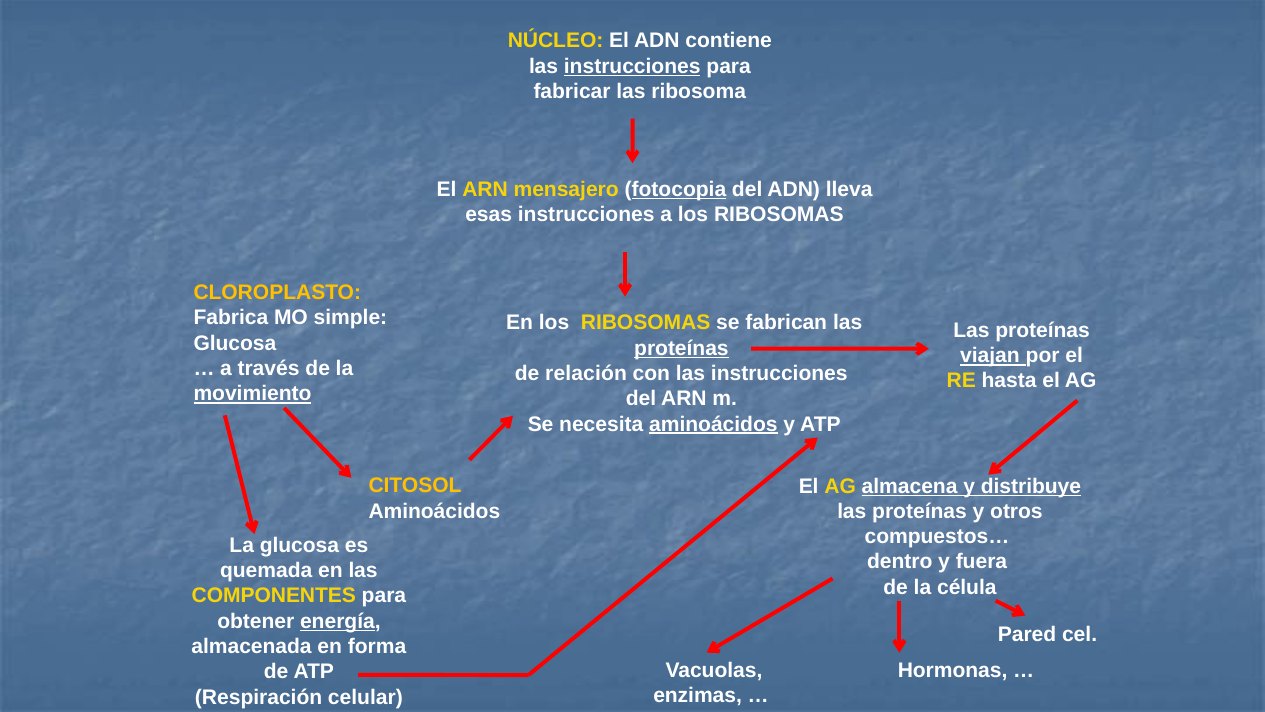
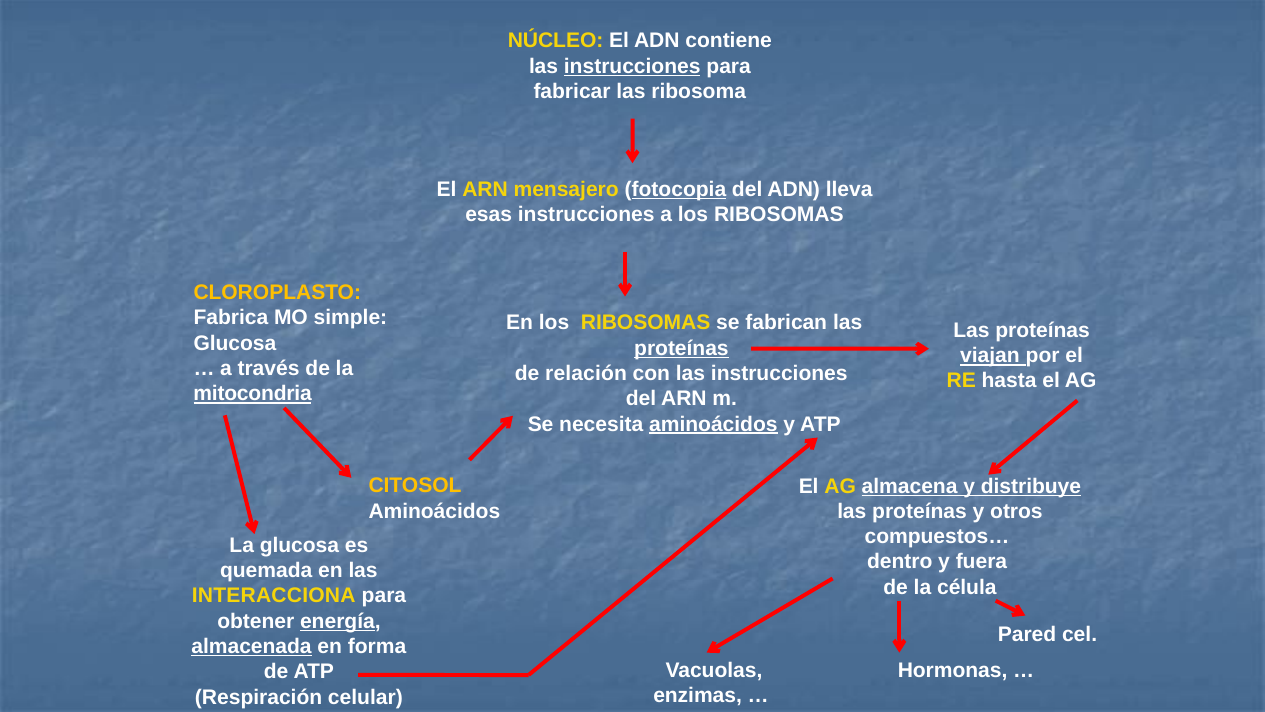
movimiento: movimiento -> mitocondria
COMPONENTES: COMPONENTES -> INTERACCIONA
almacenada underline: none -> present
